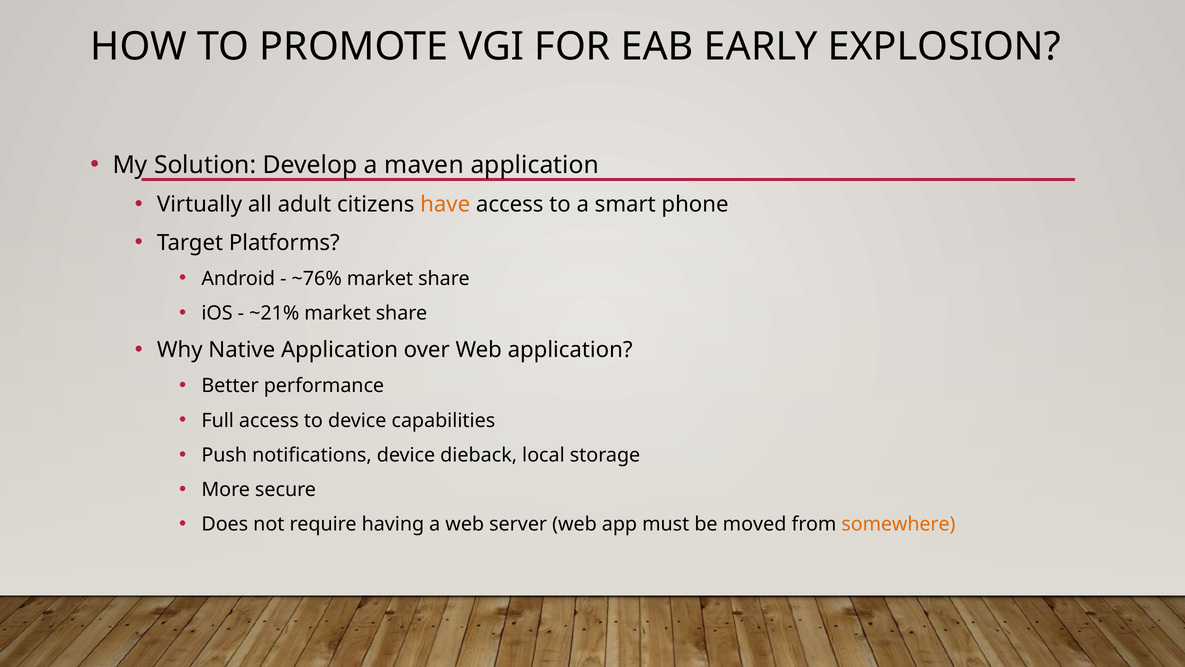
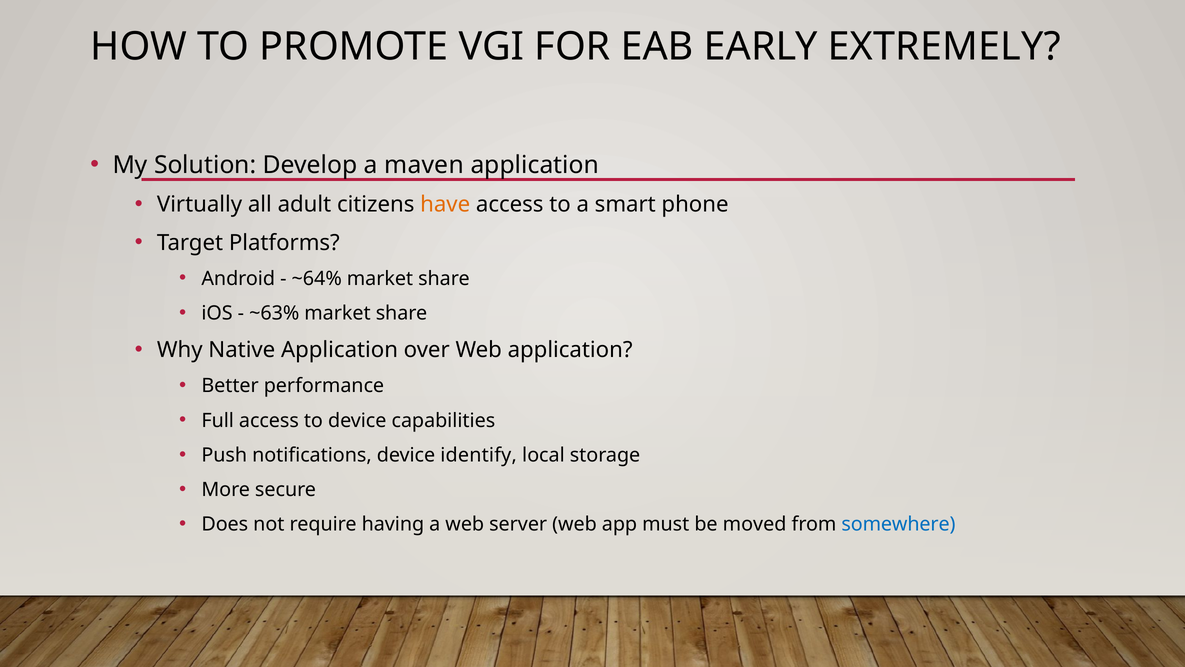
EXPLOSION: EXPLOSION -> EXTREMELY
~76%: ~76% -> ~64%
~21%: ~21% -> ~63%
dieback: dieback -> identify
somewhere colour: orange -> blue
